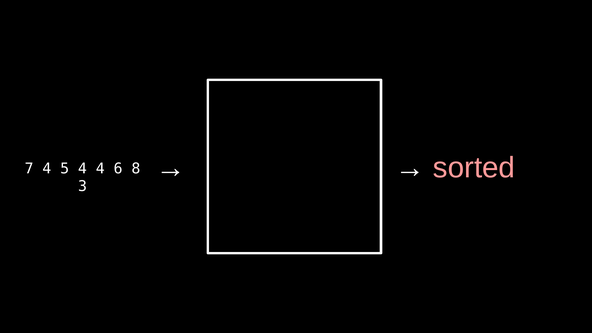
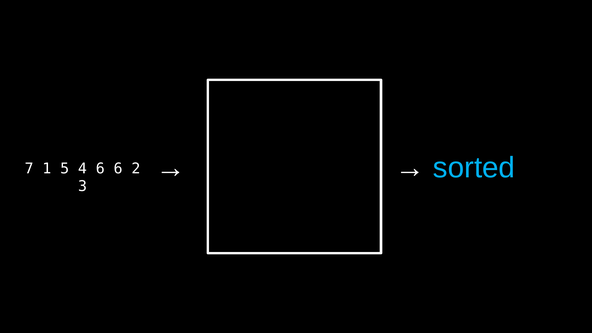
sorted colour: pink -> light blue
7 4: 4 -> 1
4 4: 4 -> 6
8: 8 -> 2
